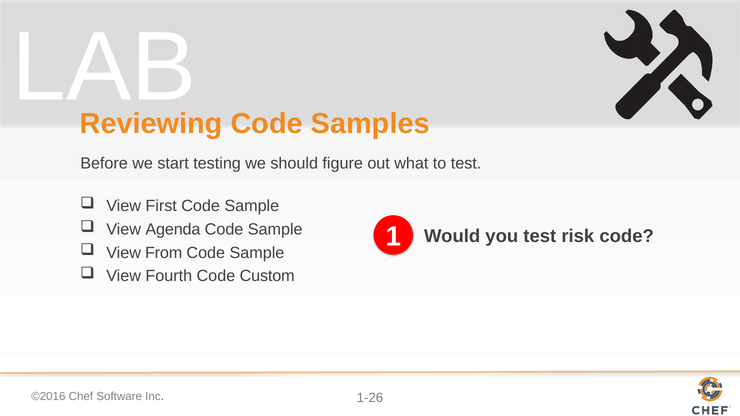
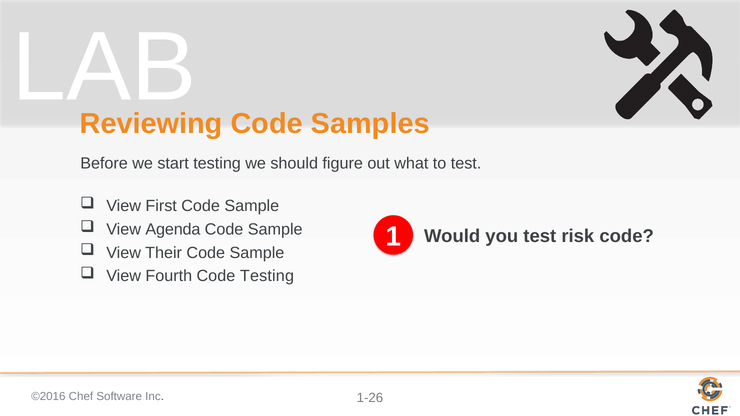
From: From -> Their
Code Custom: Custom -> Testing
